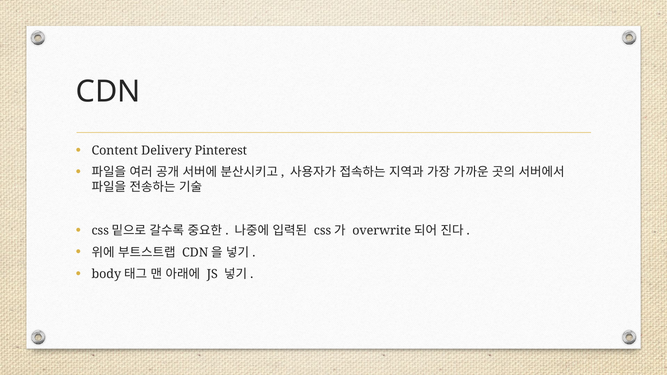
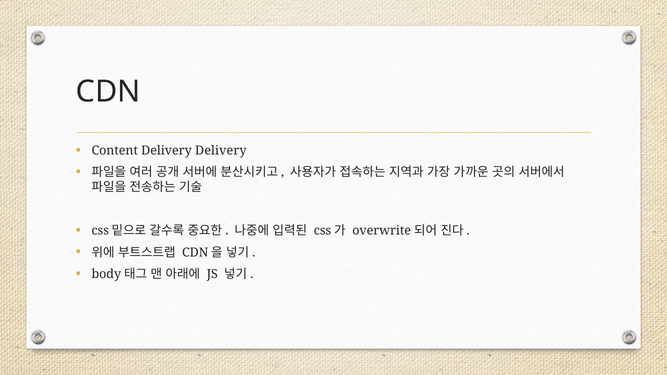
Delivery Pinterest: Pinterest -> Delivery
